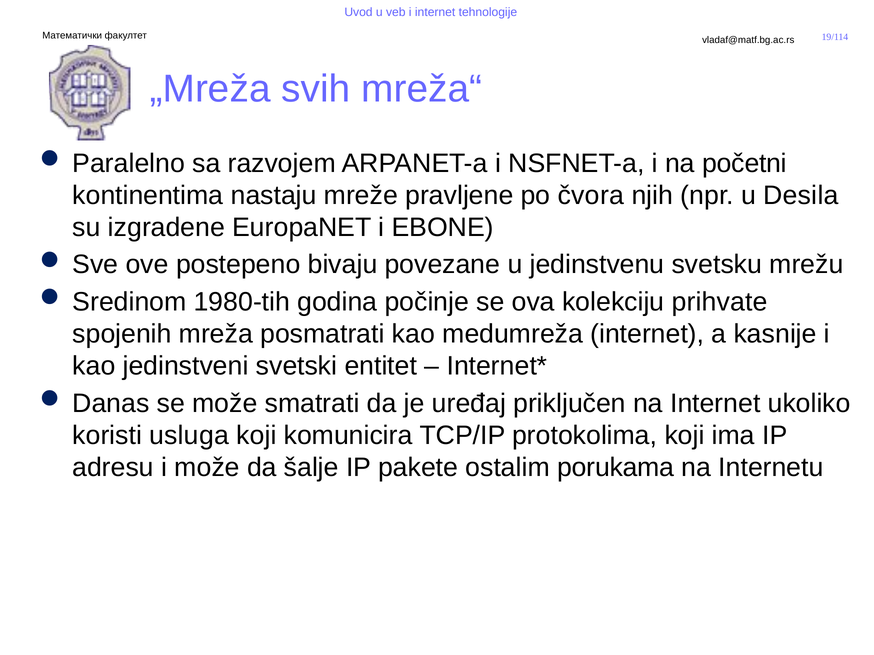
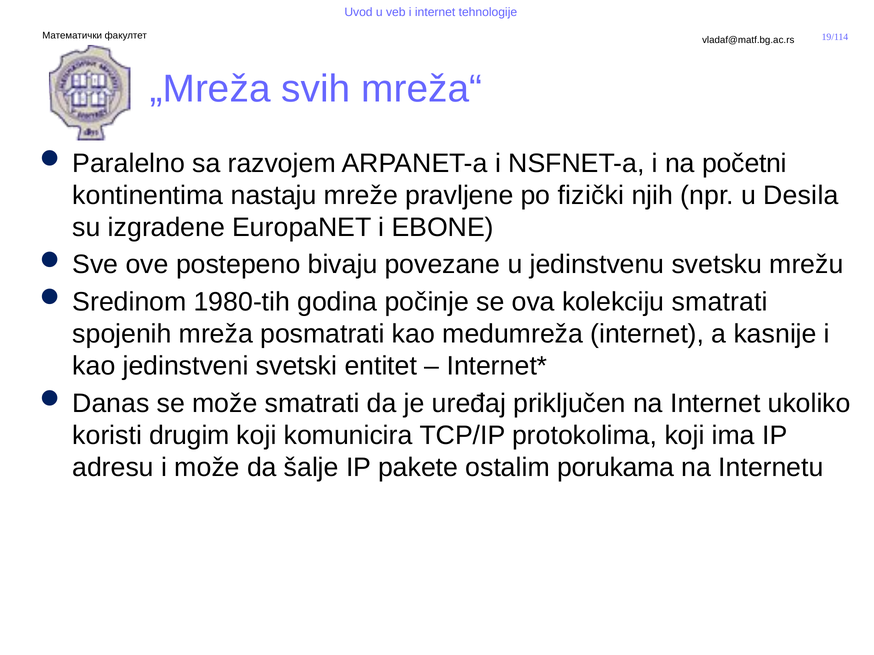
čvora: čvora -> fizički
kolekciju prihvate: prihvate -> smatrati
usluga: usluga -> drugim
